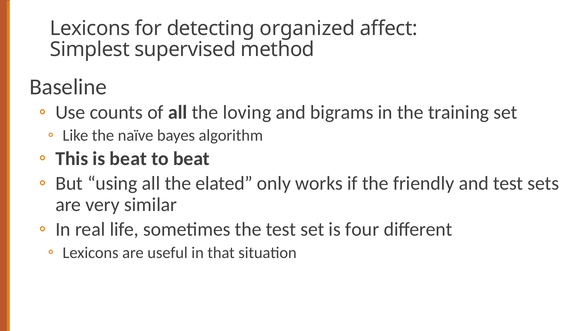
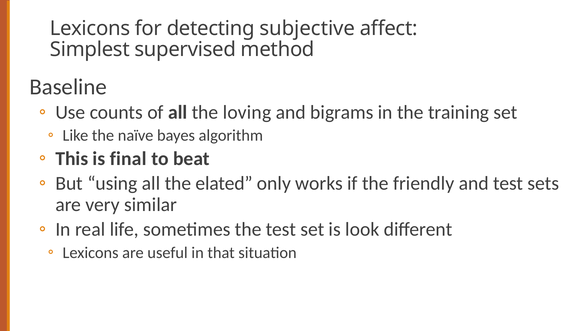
organized: organized -> subjective
is beat: beat -> final
four: four -> look
